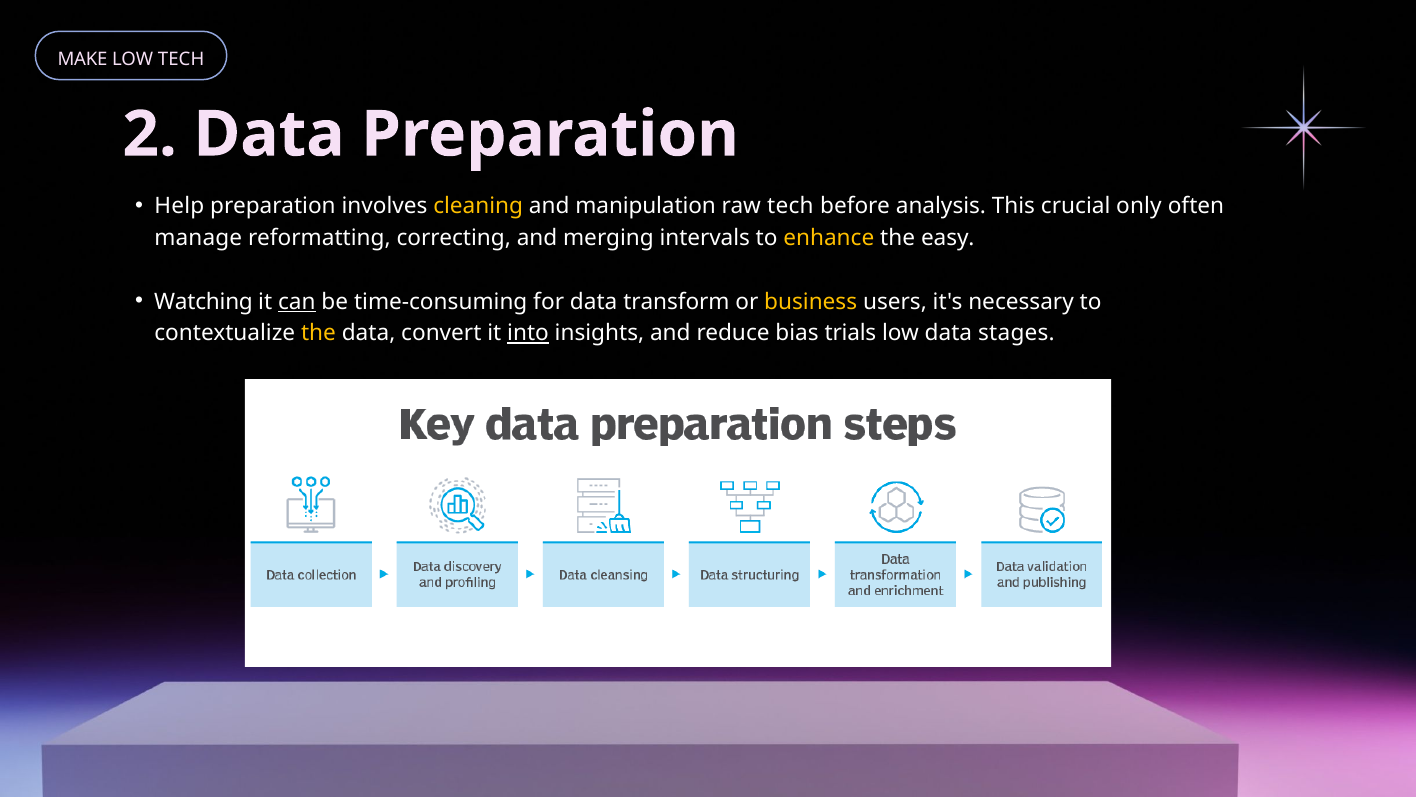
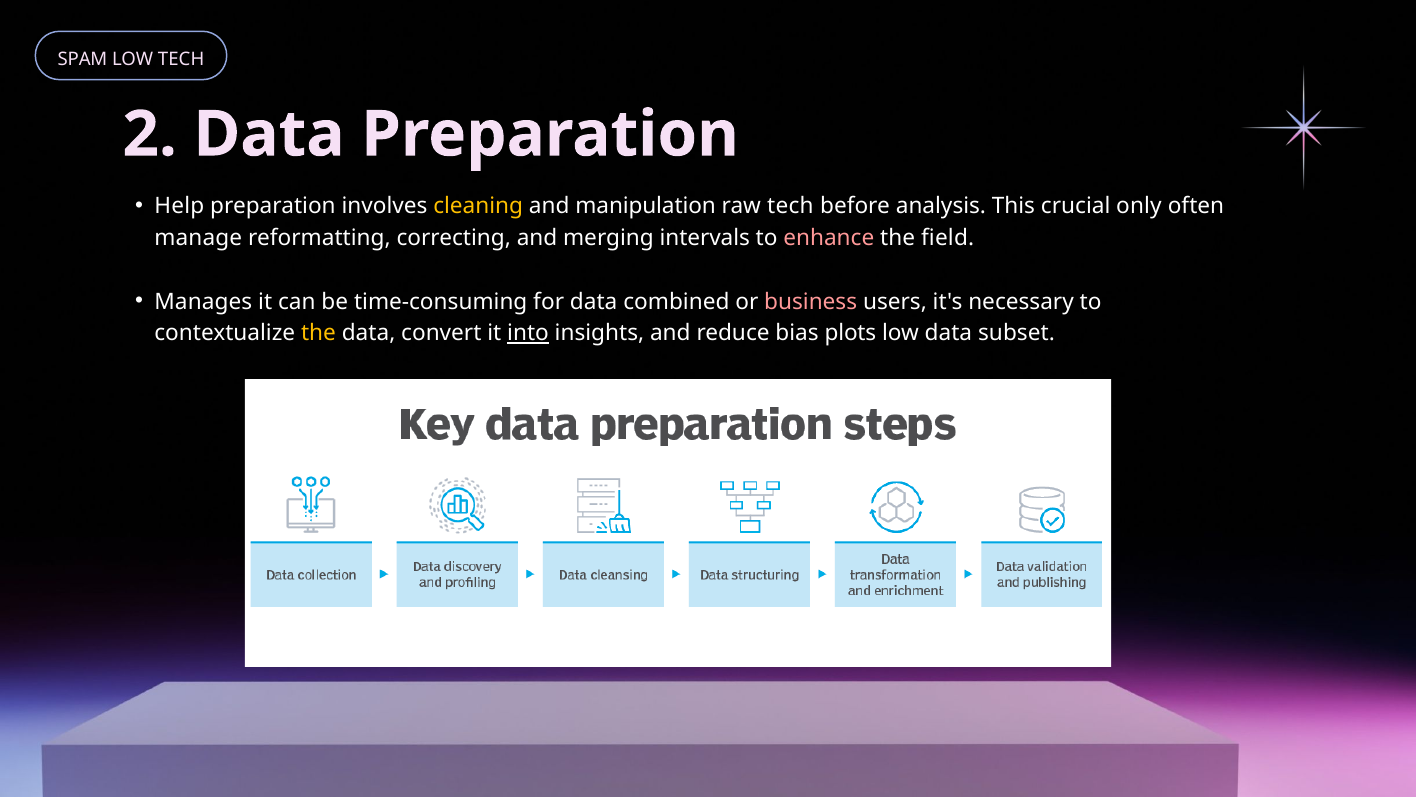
MAKE: MAKE -> SPAM
enhance colour: yellow -> pink
easy: easy -> field
Watching: Watching -> Manages
can underline: present -> none
transform: transform -> combined
business colour: yellow -> pink
trials: trials -> plots
stages: stages -> subset
